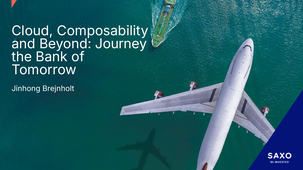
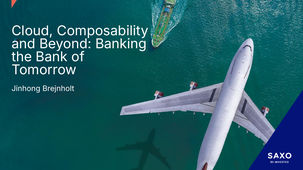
Journey: Journey -> Banking
